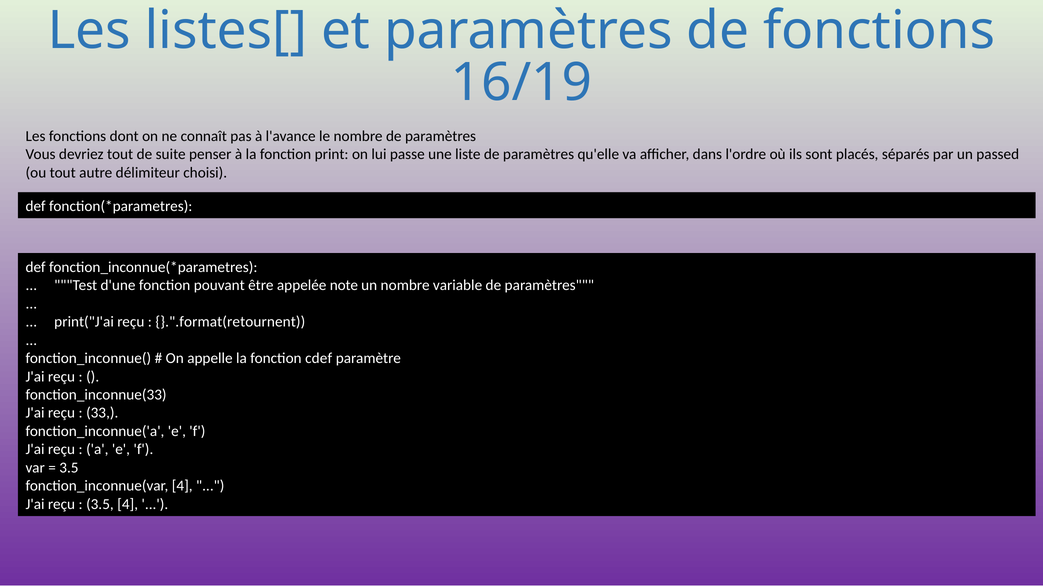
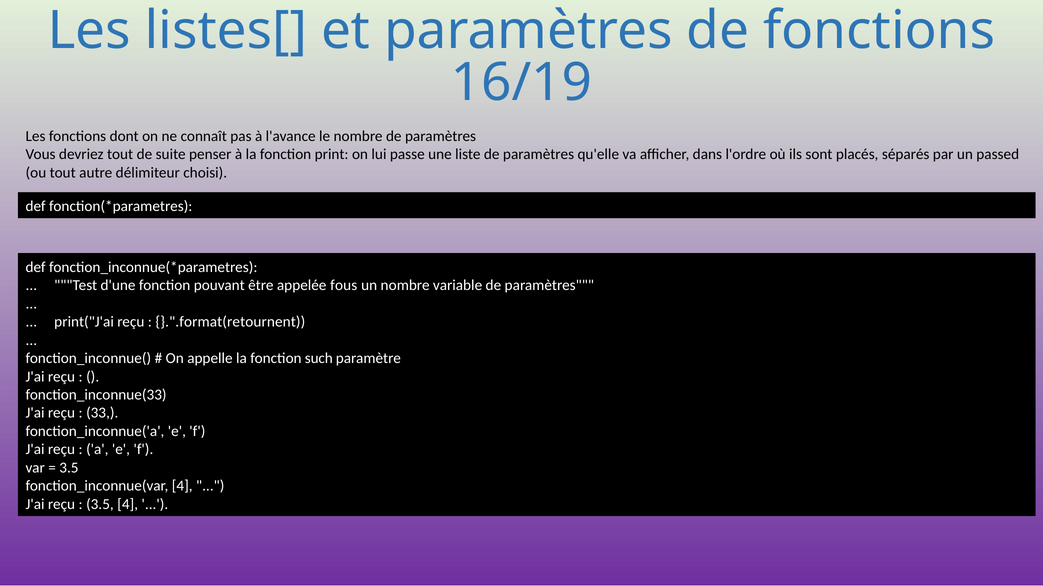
note: note -> fous
cdef: cdef -> such
